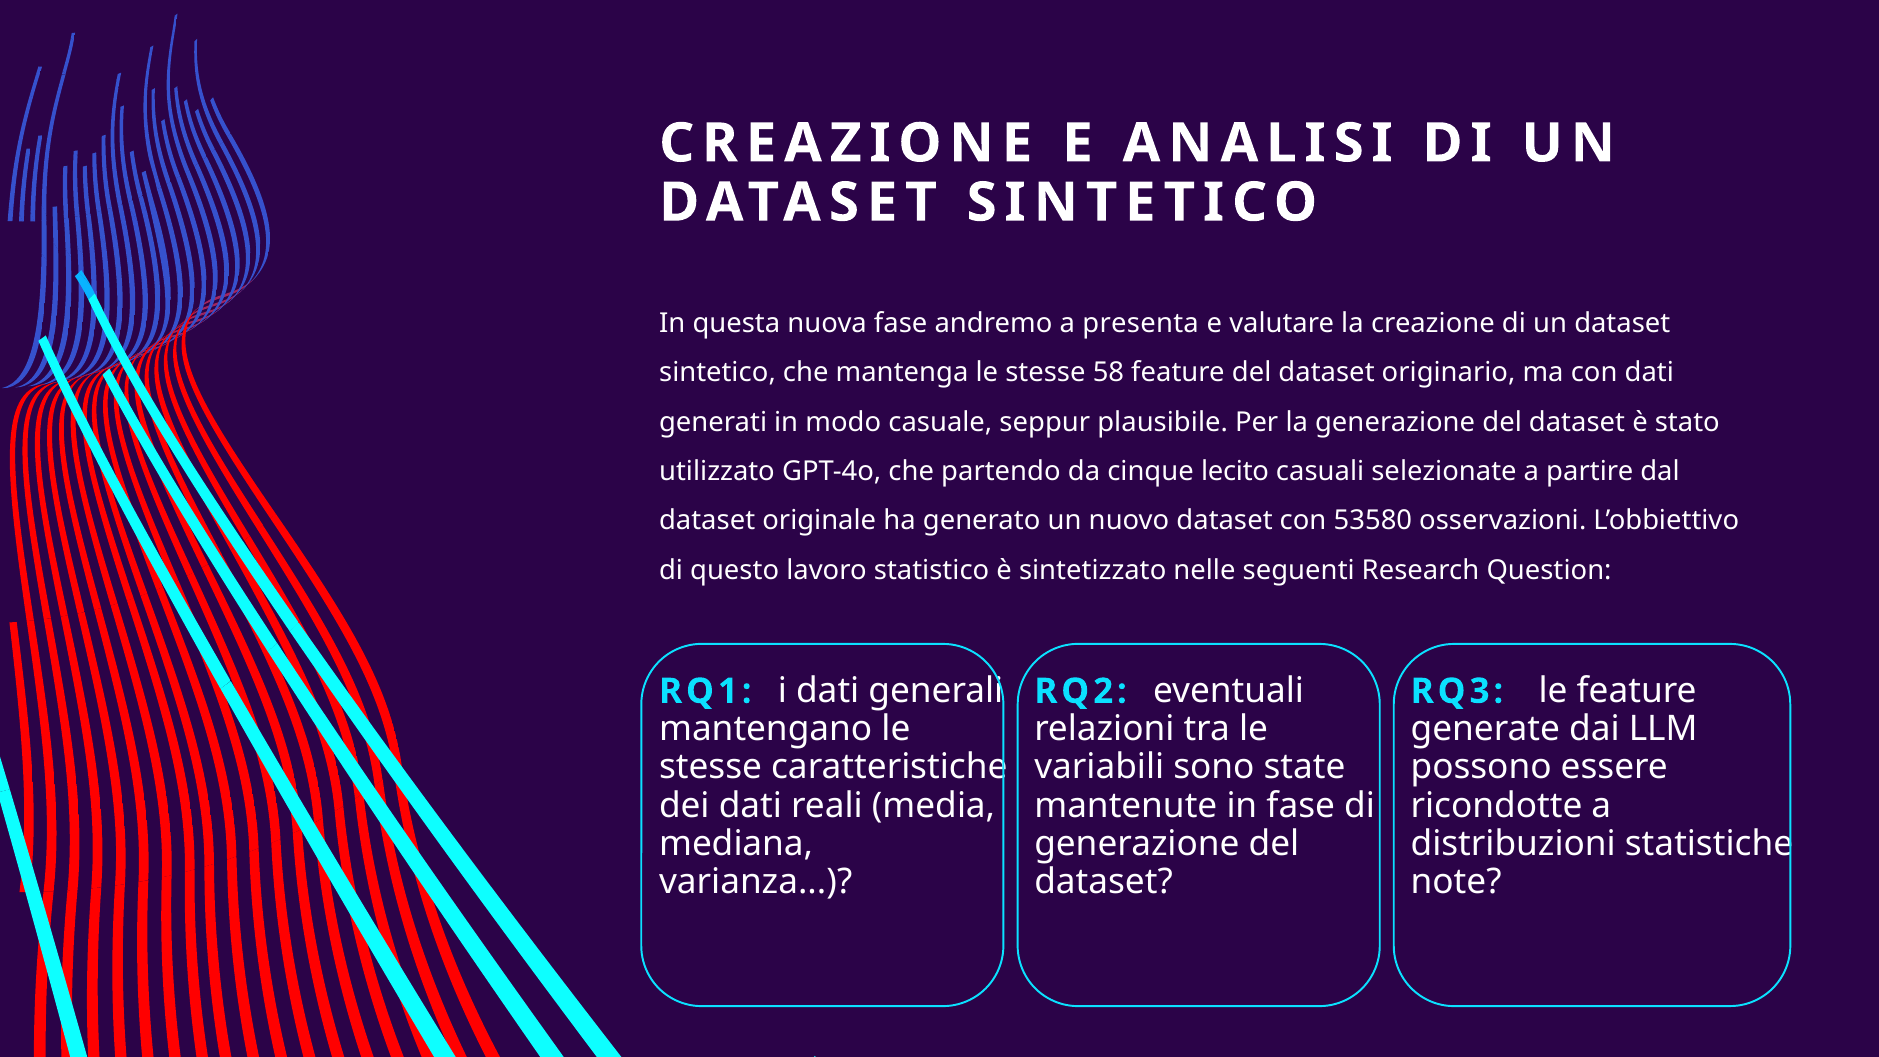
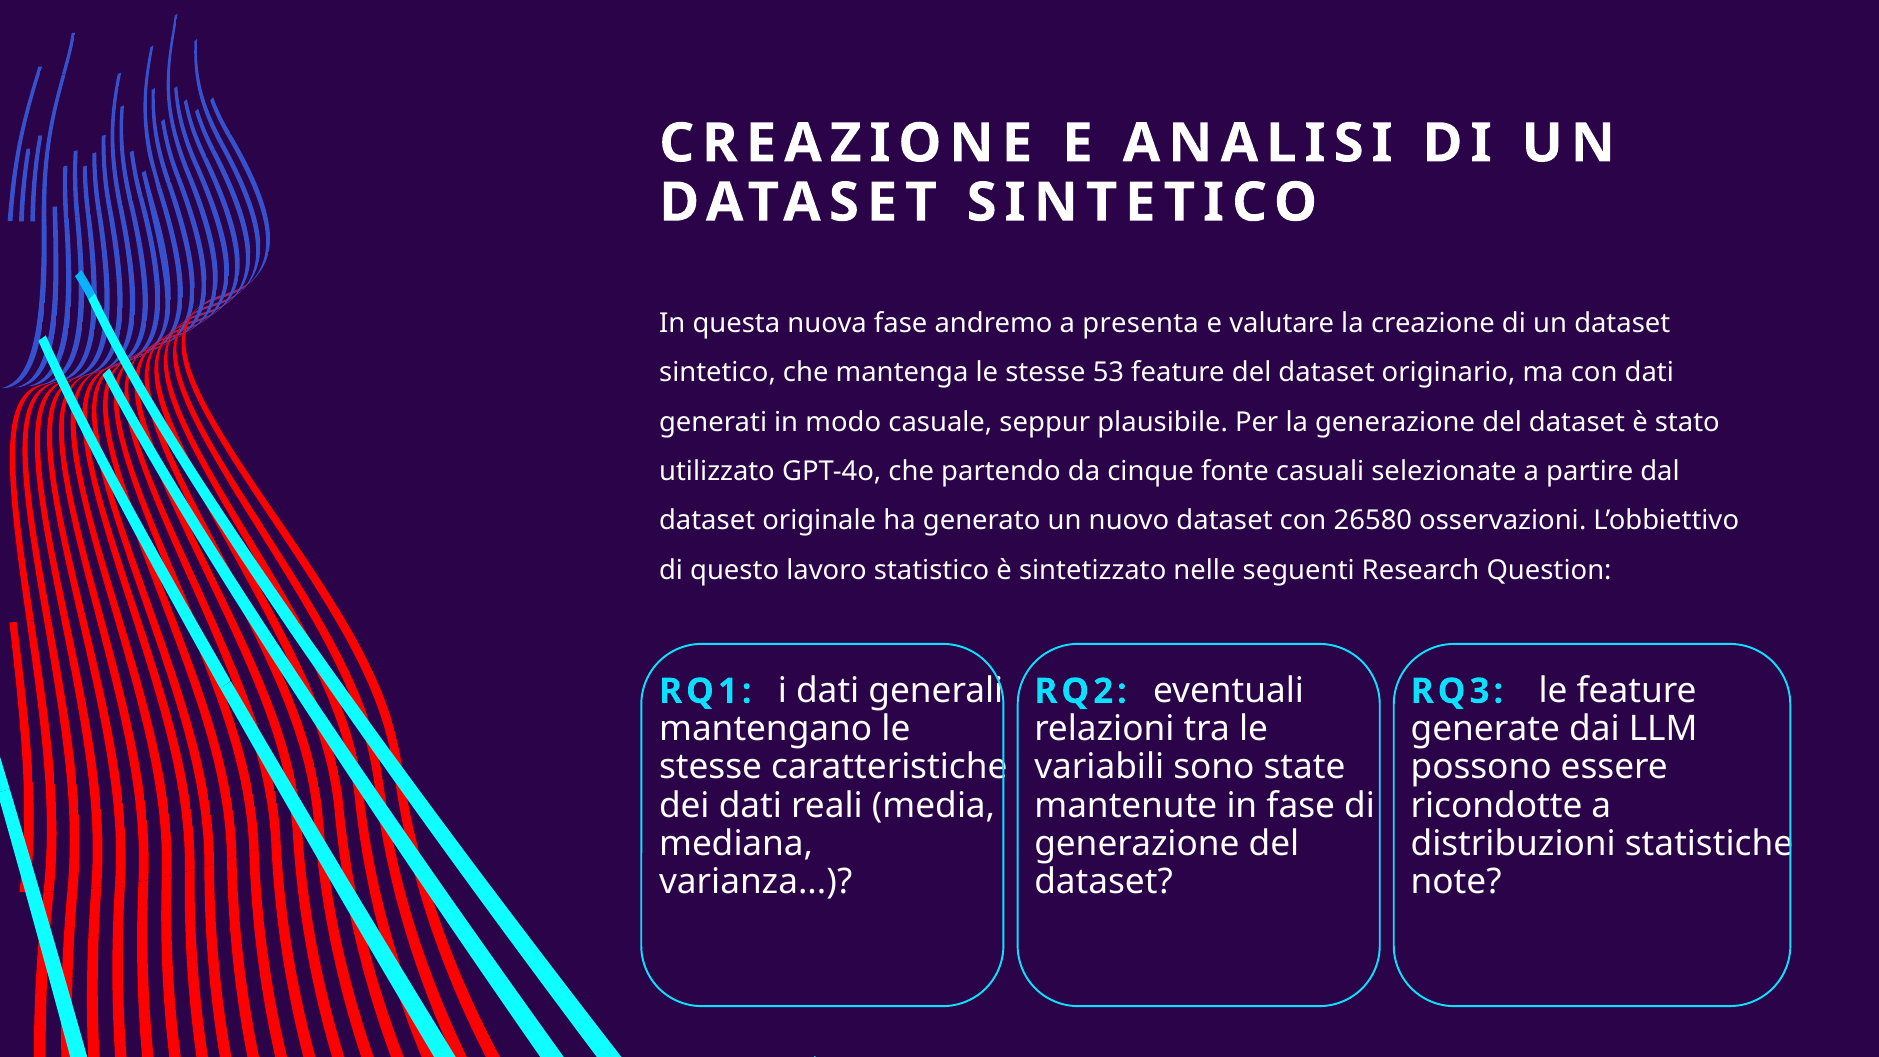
58: 58 -> 53
lecito: lecito -> fonte
53580: 53580 -> 26580
